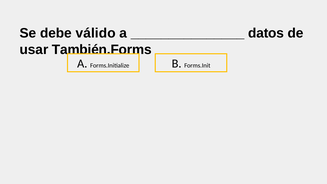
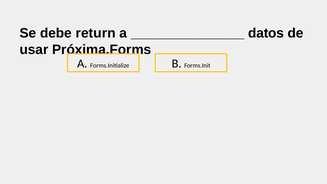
válido: válido -> return
También.Forms: También.Forms -> Próxima.Forms
